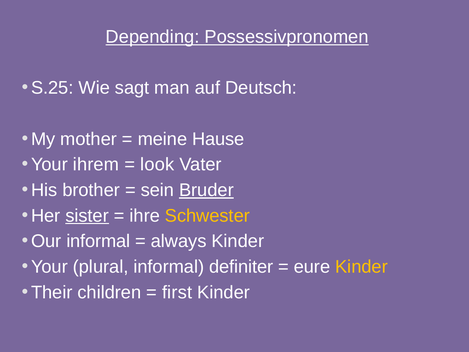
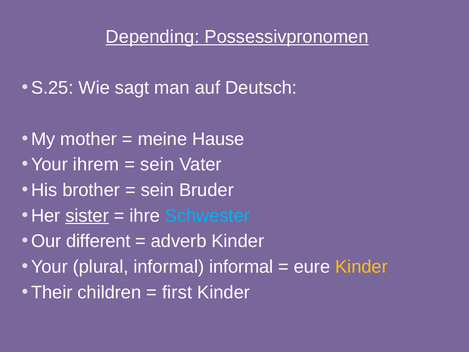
look at (157, 164): look -> sein
Bruder underline: present -> none
Schwester colour: yellow -> light blue
Our informal: informal -> different
always: always -> adverb
informal definiter: definiter -> informal
